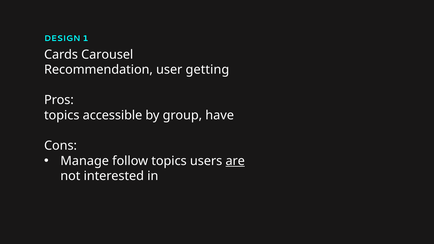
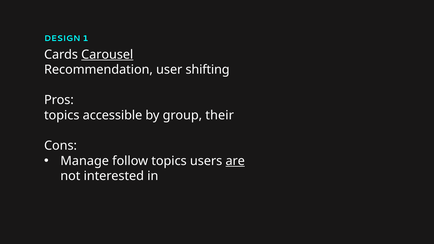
Carousel underline: none -> present
getting: getting -> shifting
have: have -> their
